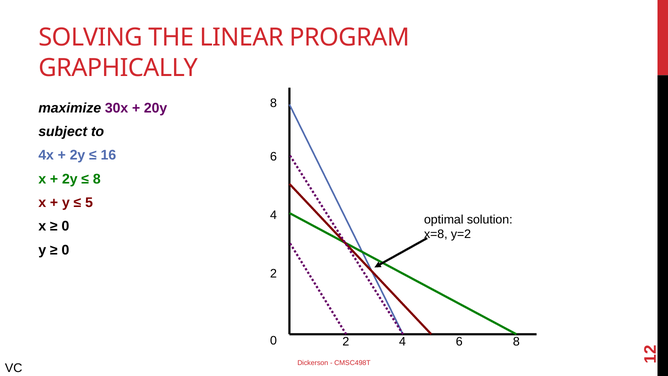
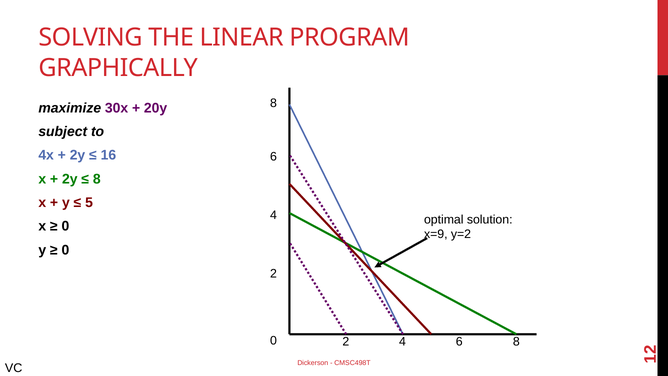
x=8: x=8 -> x=9
